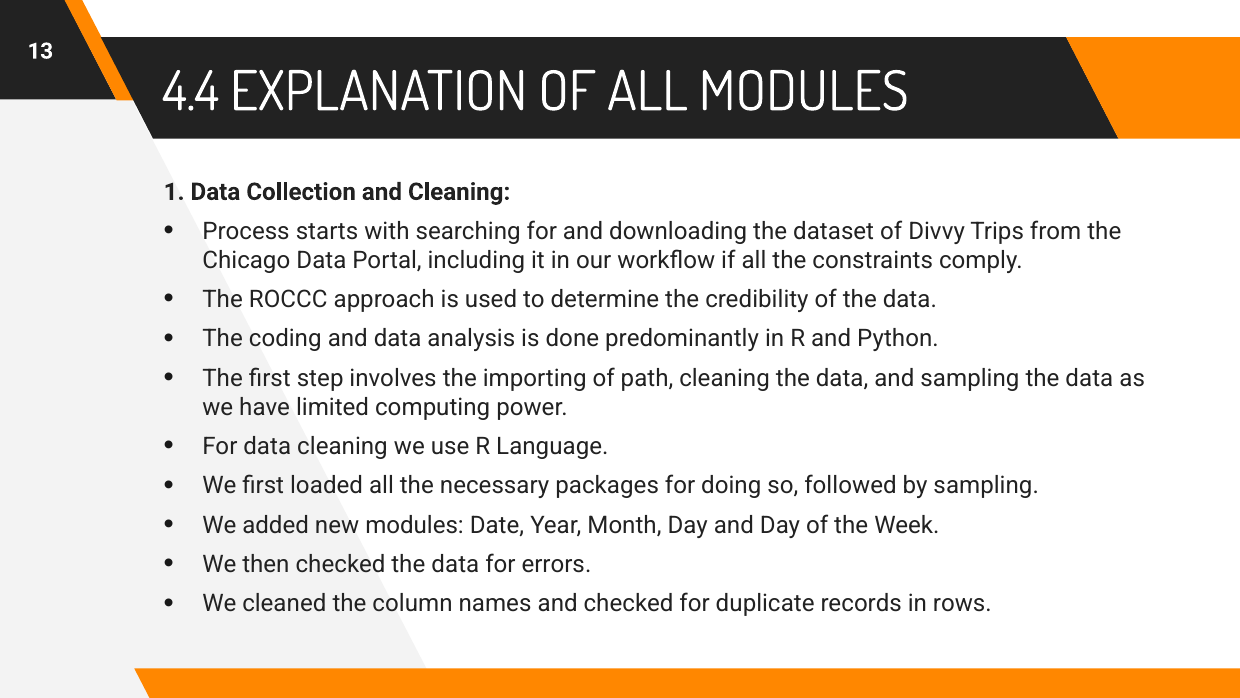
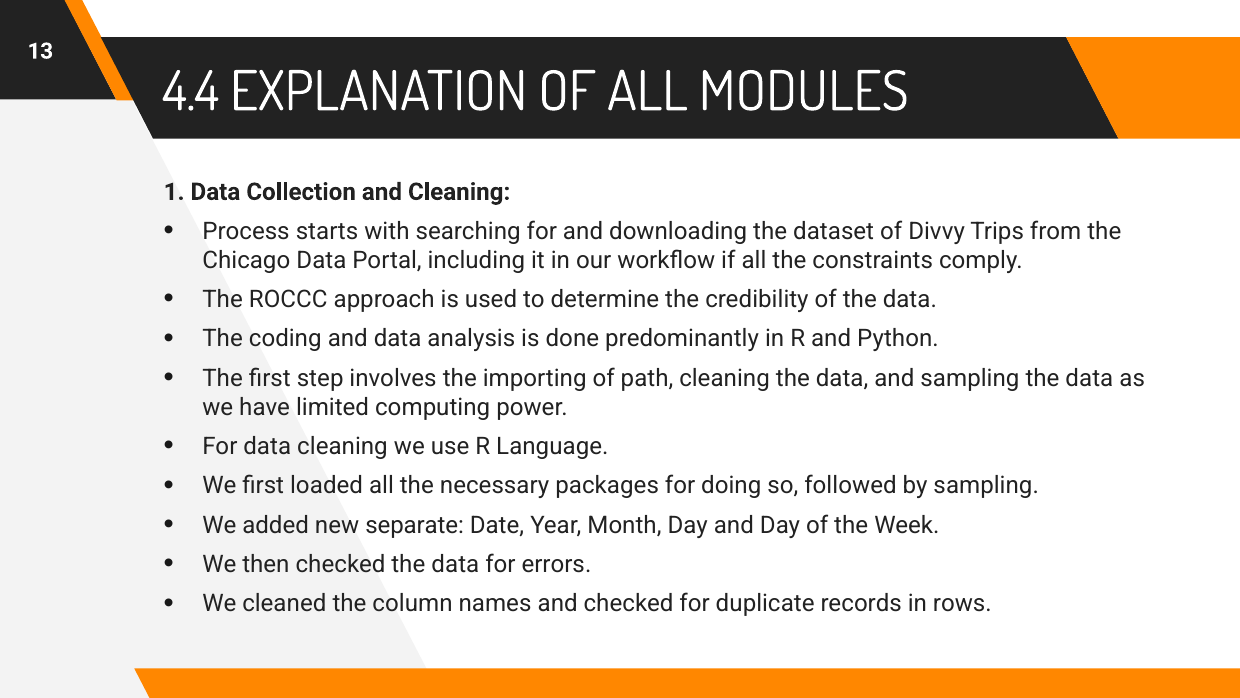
new modules: modules -> separate
